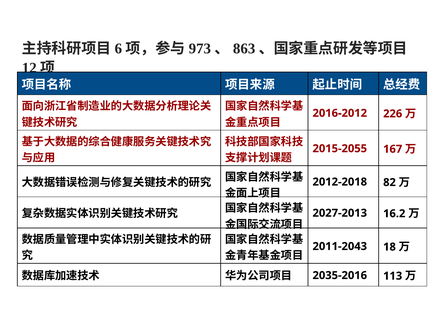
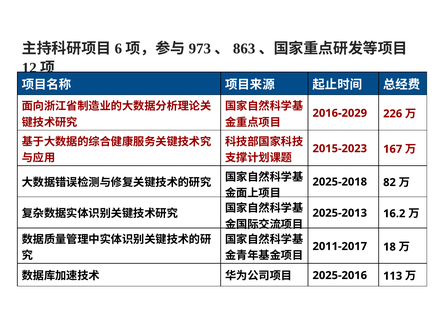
2016-2012: 2016-2012 -> 2016-2029
2015-2055: 2015-2055 -> 2015-2023
2012-2018: 2012-2018 -> 2025-2018
2027-2013: 2027-2013 -> 2025-2013
2011-2043: 2011-2043 -> 2011-2017
2035-2016: 2035-2016 -> 2025-2016
